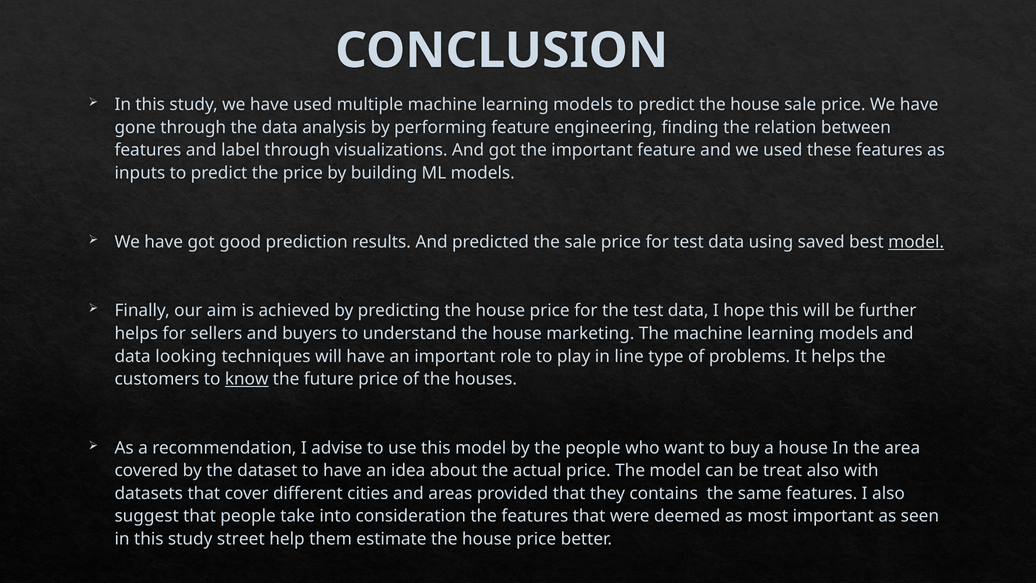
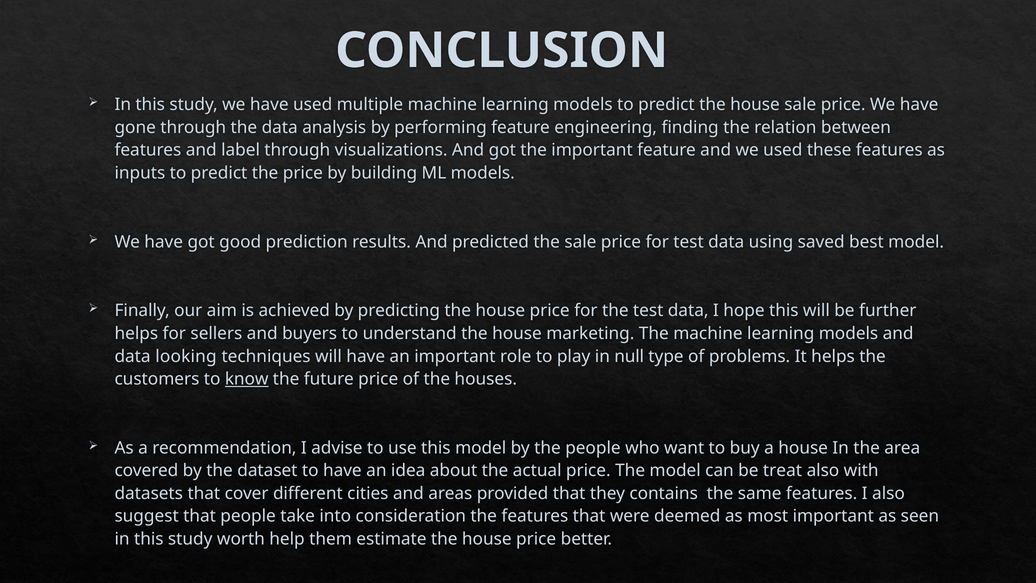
model at (916, 242) underline: present -> none
line: line -> null
street: street -> worth
